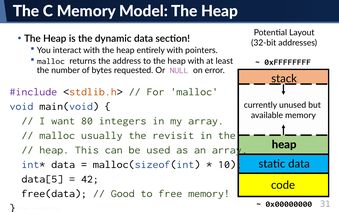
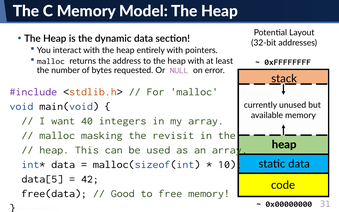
80: 80 -> 40
usually: usually -> masking
